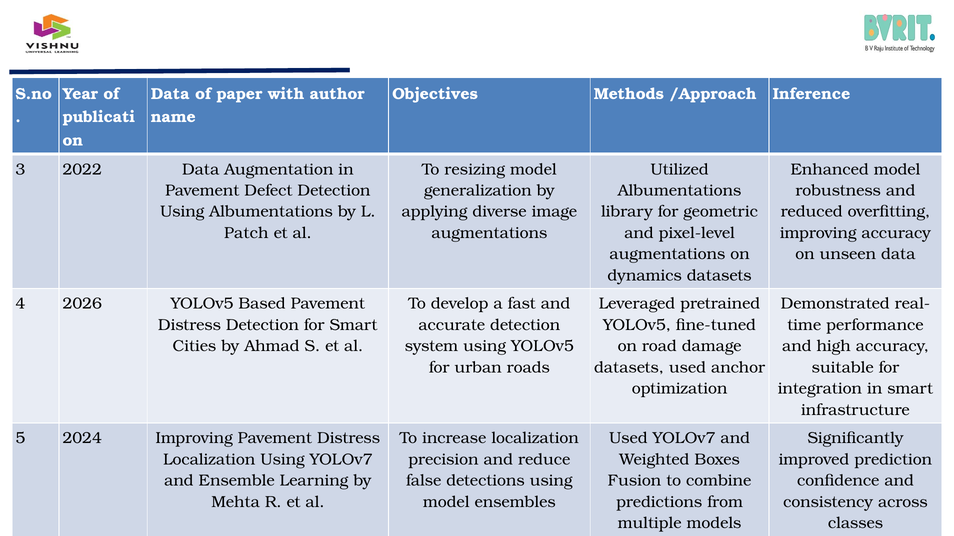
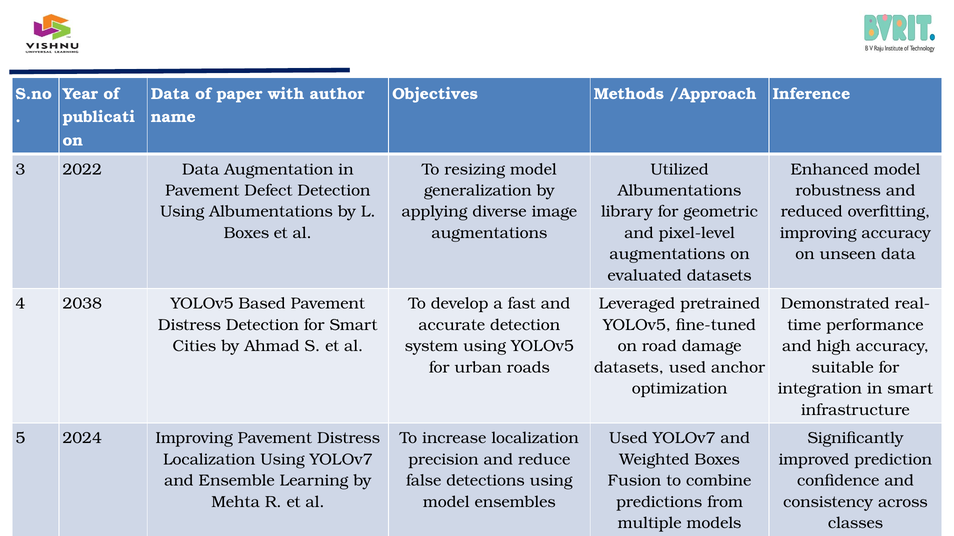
Patch at (246, 233): Patch -> Boxes
dynamics: dynamics -> evaluated
2026: 2026 -> 2038
